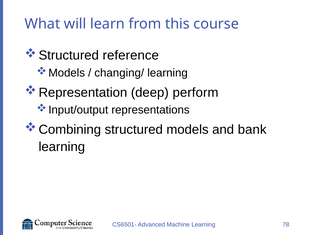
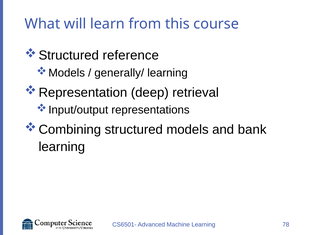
changing/: changing/ -> generally/
perform: perform -> retrieval
